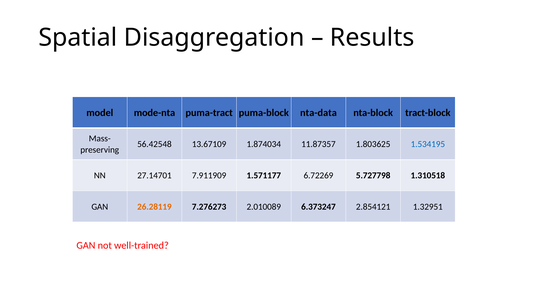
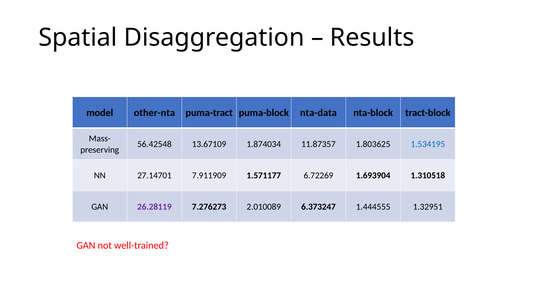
mode-nta: mode-nta -> other-nta
5.727798: 5.727798 -> 1.693904
26.28119 colour: orange -> purple
2.854121: 2.854121 -> 1.444555
